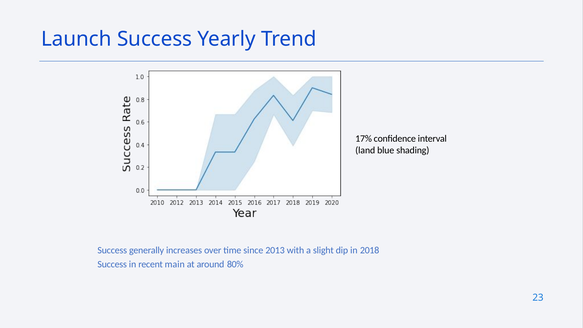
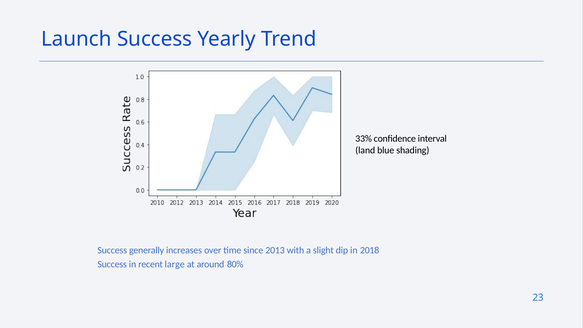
17%: 17% -> 33%
main: main -> large
